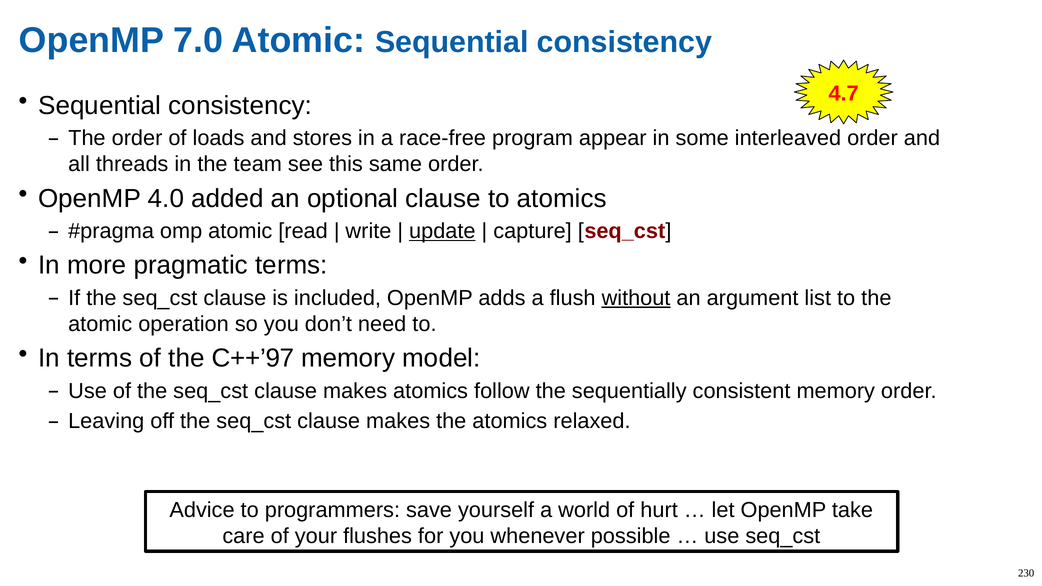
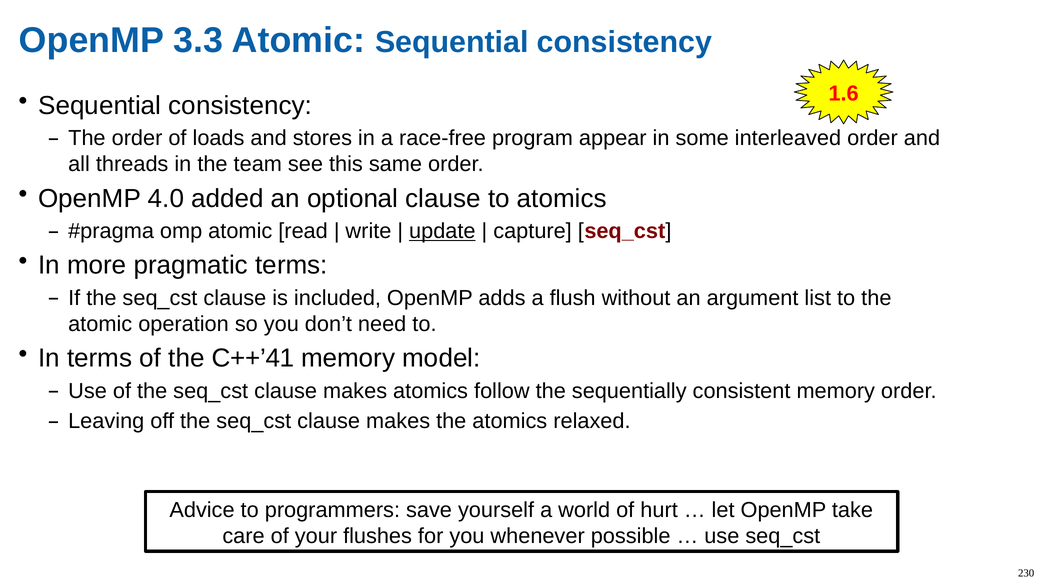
7.0: 7.0 -> 3.3
4.7: 4.7 -> 1.6
without underline: present -> none
C++’97: C++’97 -> C++’41
